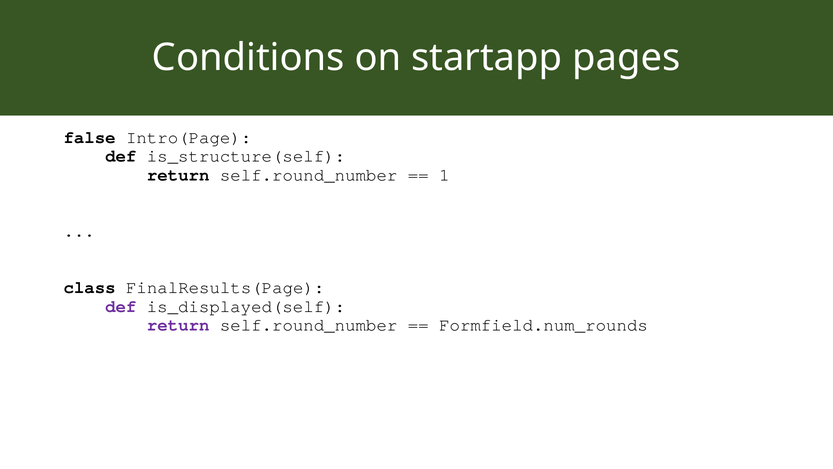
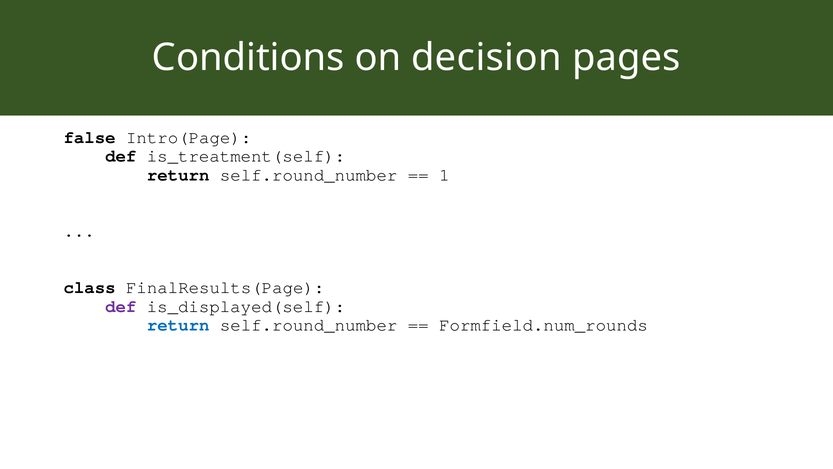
startapp: startapp -> decision
is_structure(self: is_structure(self -> is_treatment(self
return at (178, 325) colour: purple -> blue
